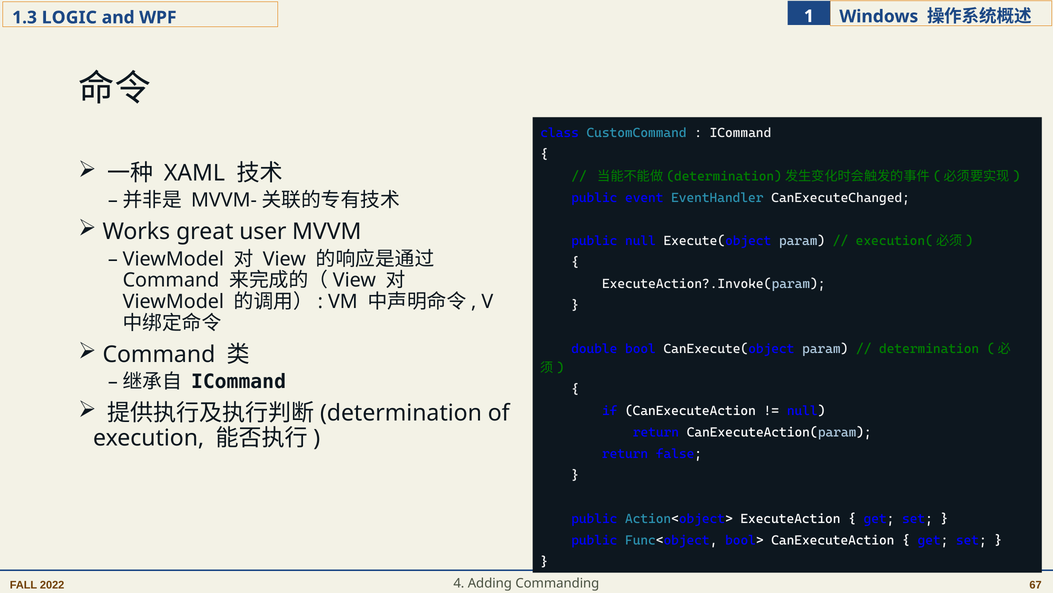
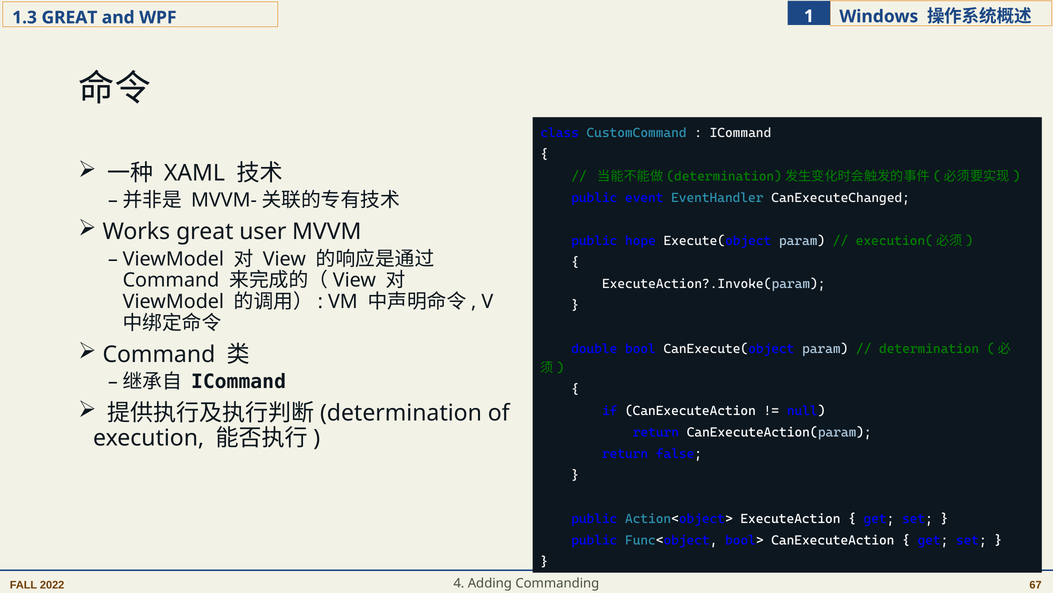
LOGIC at (69, 18): LOGIC -> GREAT
public null: null -> hope
